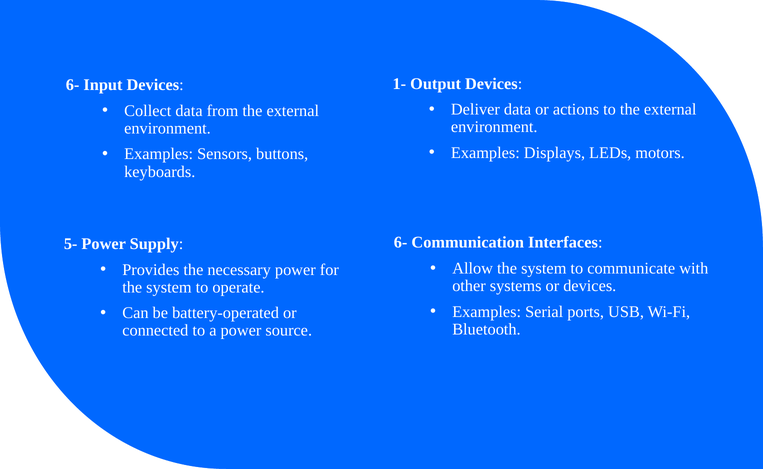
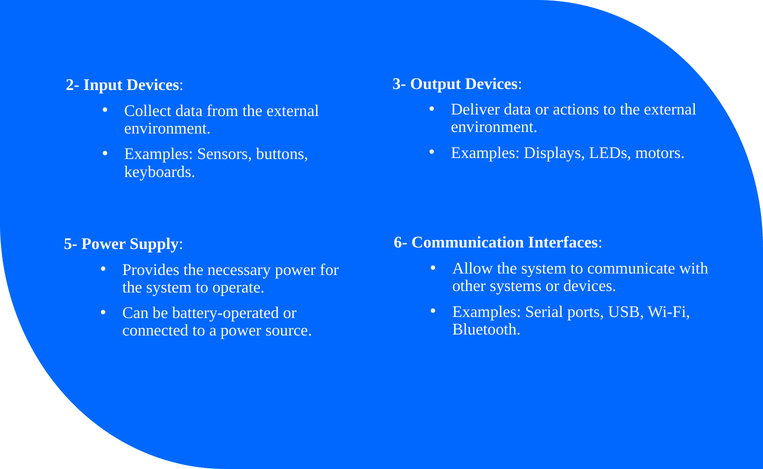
1-: 1- -> 3-
6- at (73, 85): 6- -> 2-
